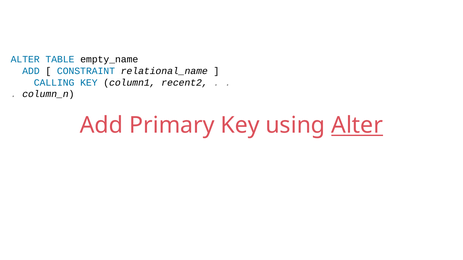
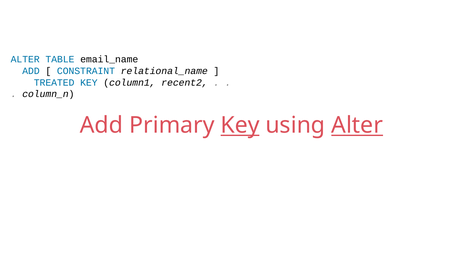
empty_name: empty_name -> email_name
CALLING: CALLING -> TREATED
Key at (240, 126) underline: none -> present
